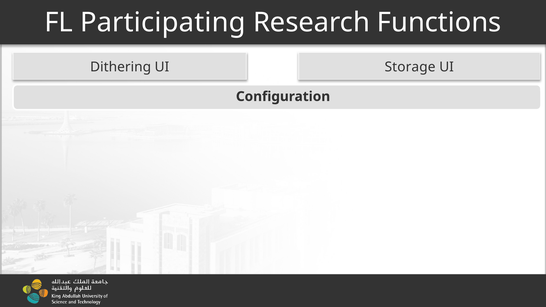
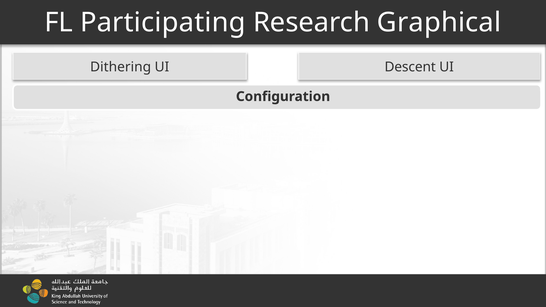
Functions: Functions -> Graphical
Storage: Storage -> Descent
